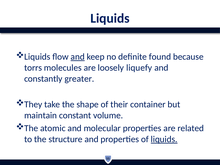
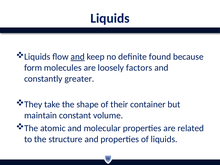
torrs: torrs -> form
liquefy: liquefy -> factors
liquids at (164, 139) underline: present -> none
